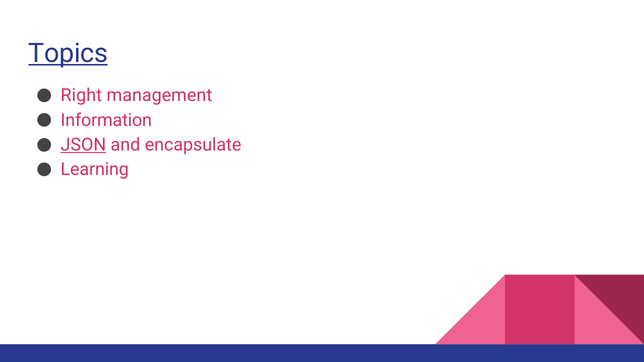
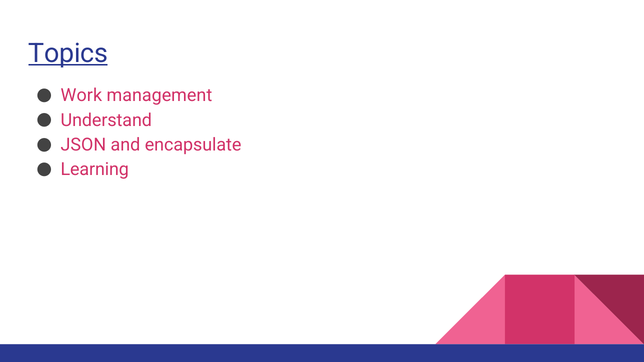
Right: Right -> Work
Information: Information -> Understand
JSON underline: present -> none
